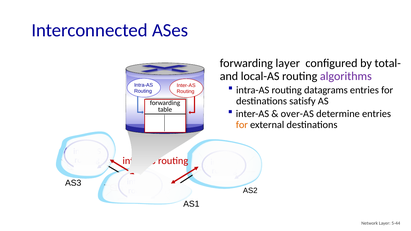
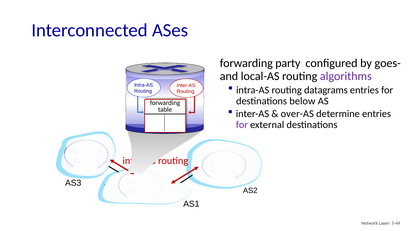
forwarding layer: layer -> party
total-: total- -> goes-
satisfy: satisfy -> below
for at (242, 125) colour: orange -> purple
